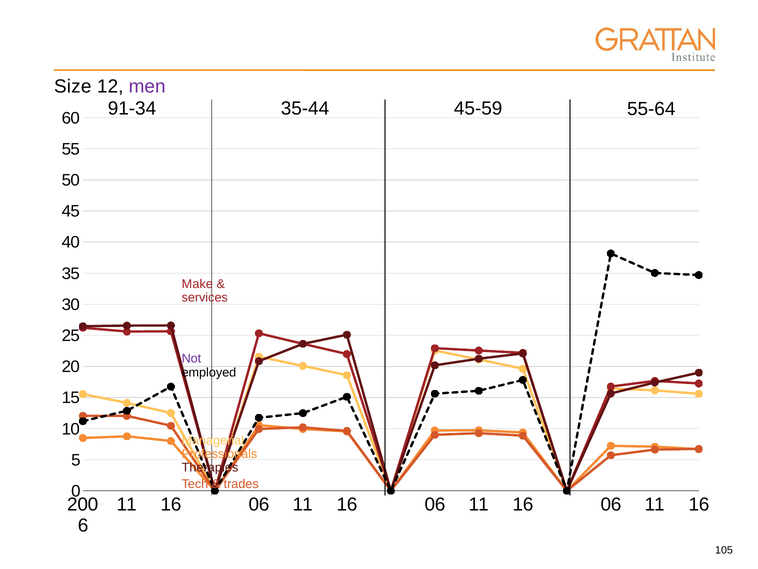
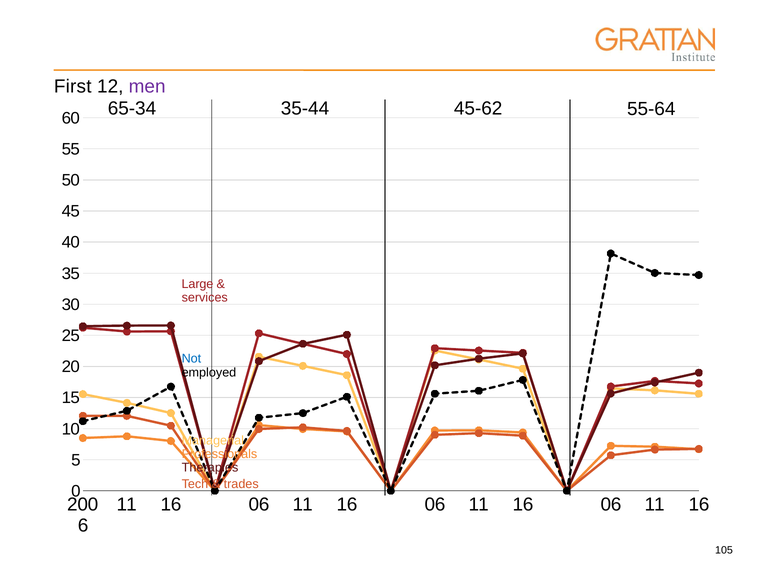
Size: Size -> First
91-34: 91-34 -> 65-34
45-59: 45-59 -> 45-62
Make: Make -> Large
Not colour: purple -> blue
